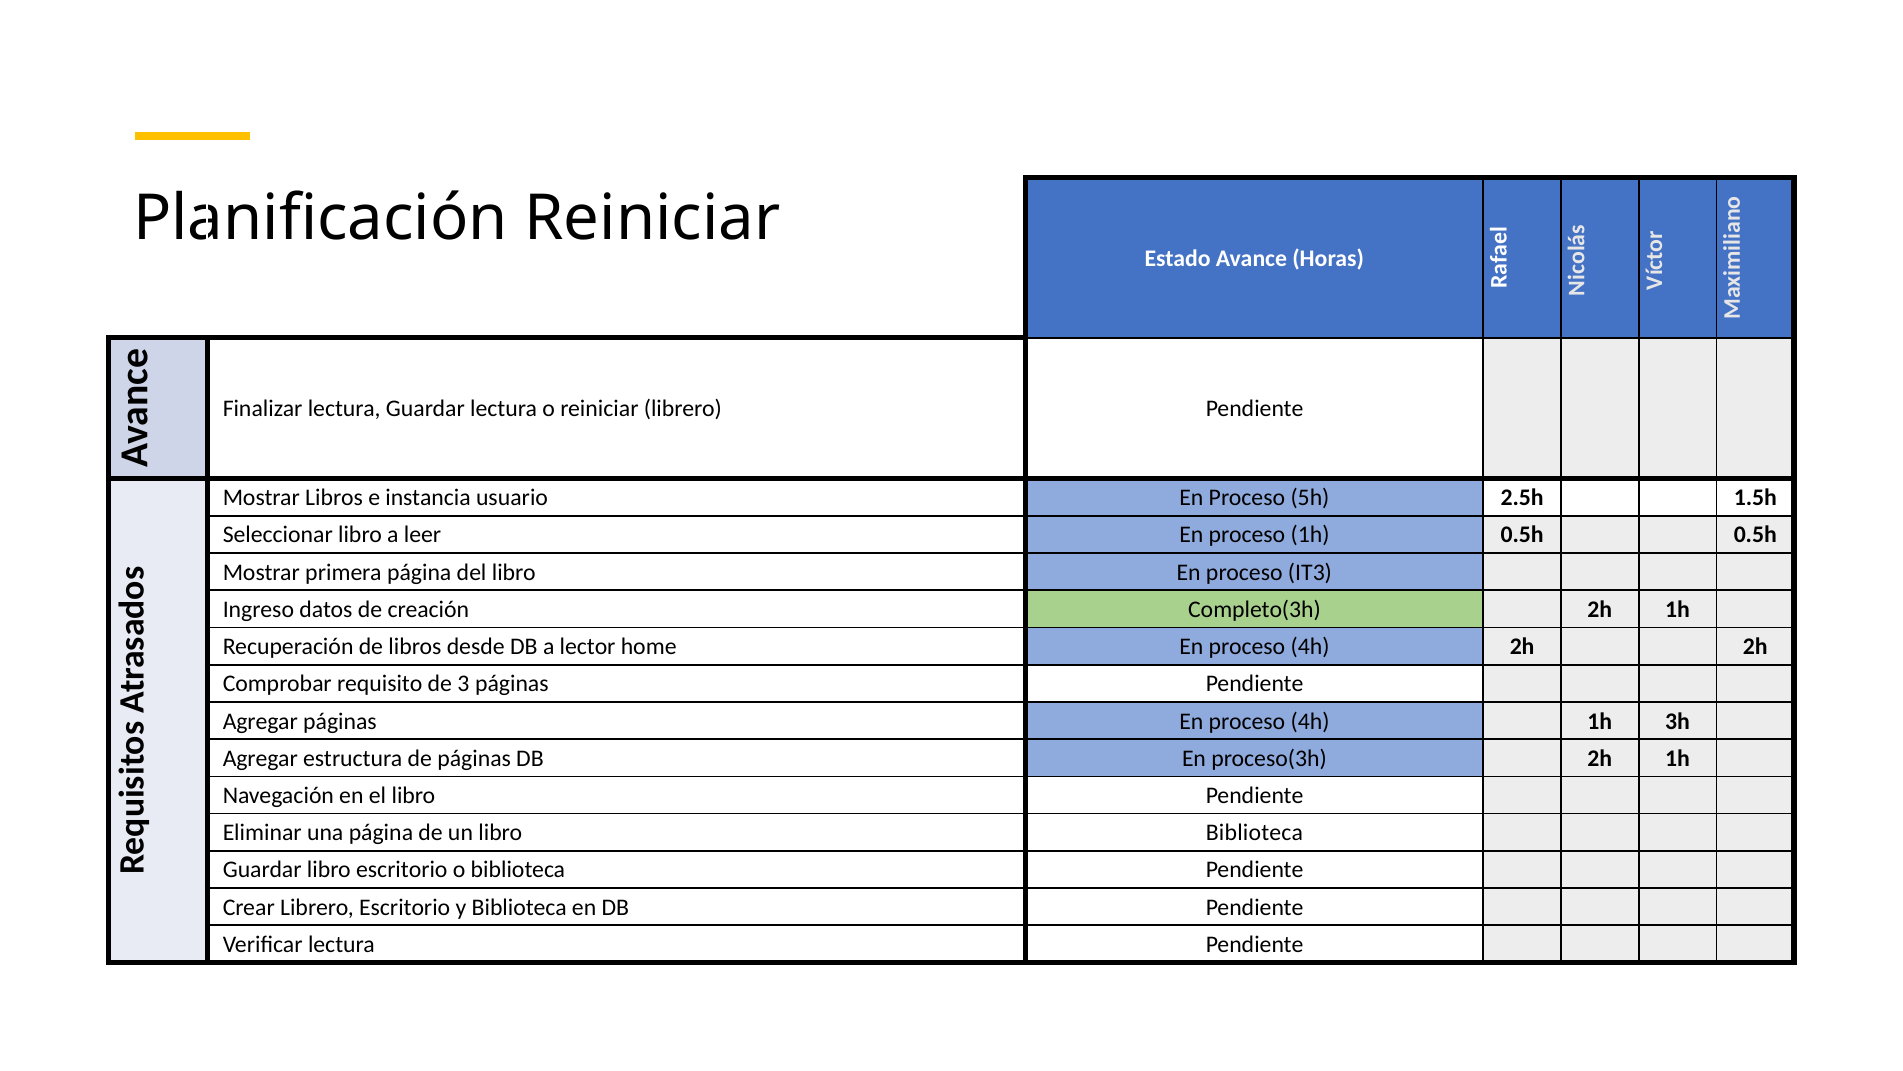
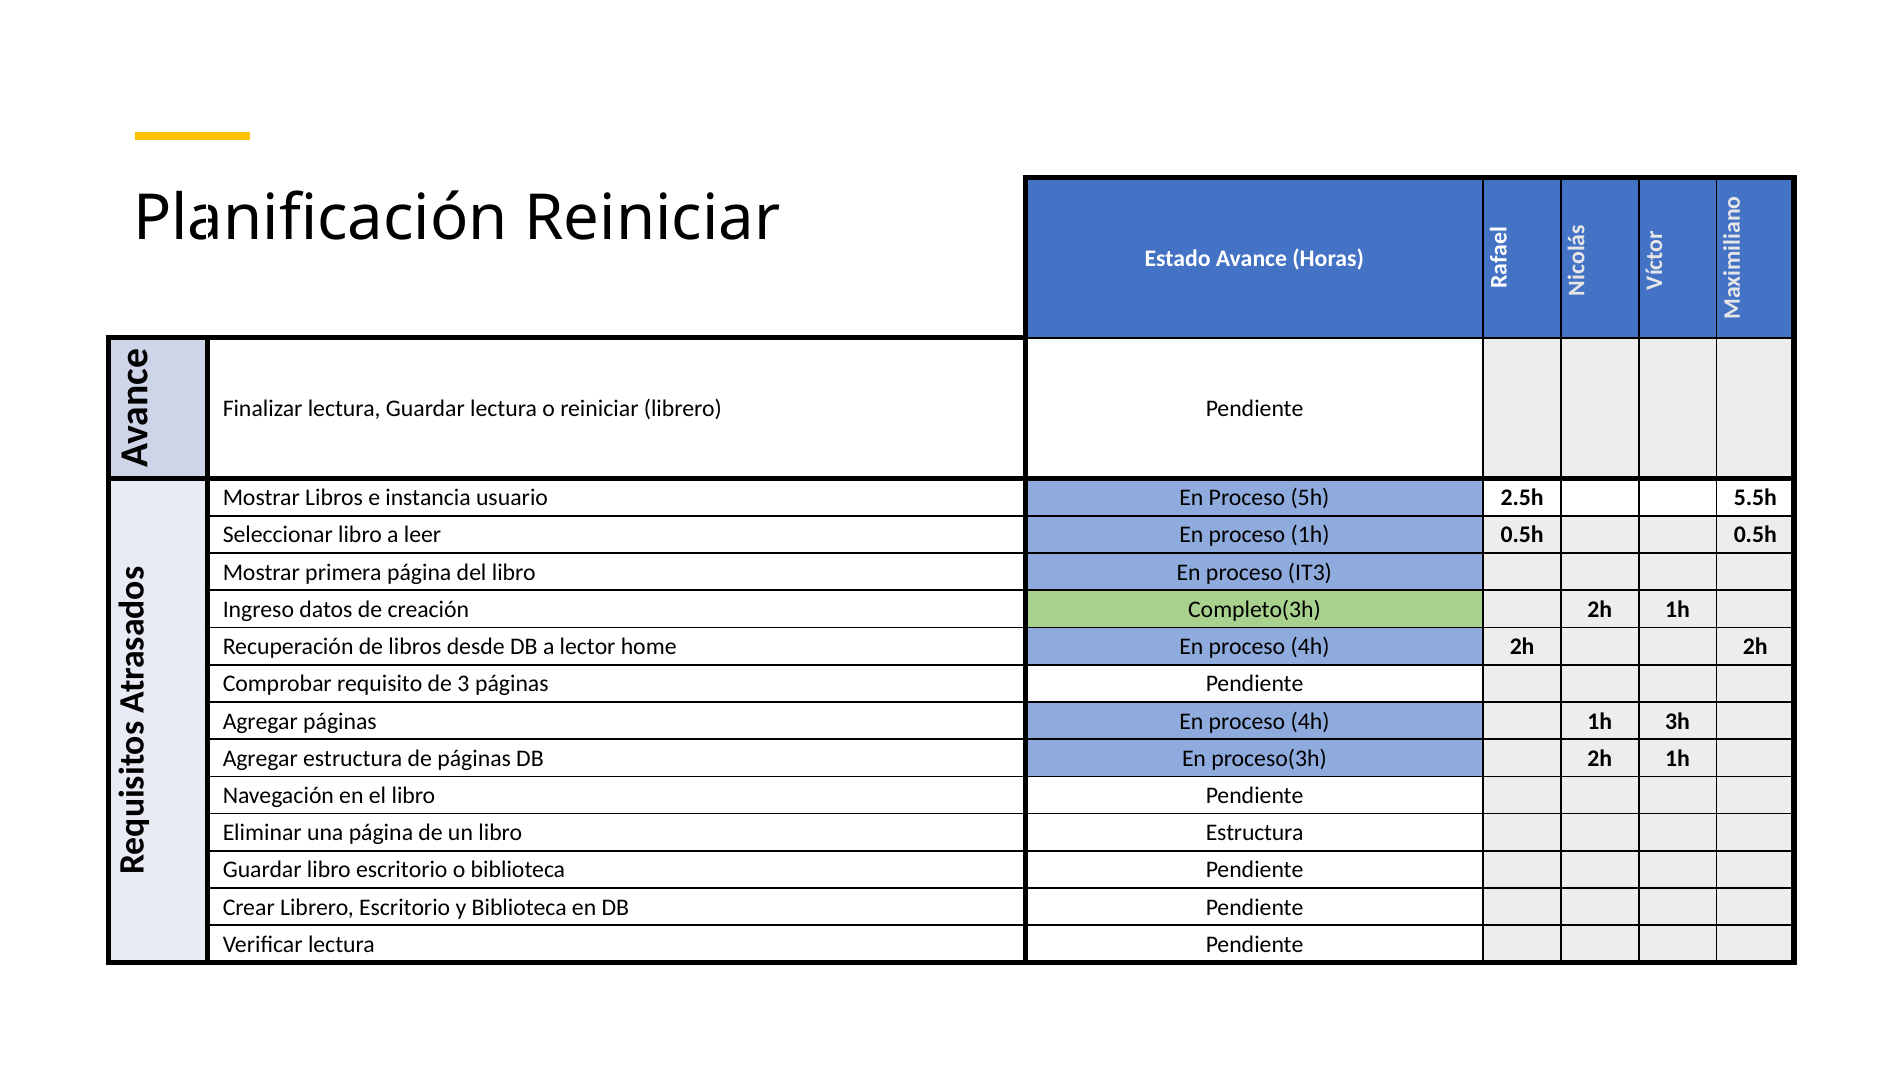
1.5h: 1.5h -> 5.5h
libro Biblioteca: Biblioteca -> Estructura
